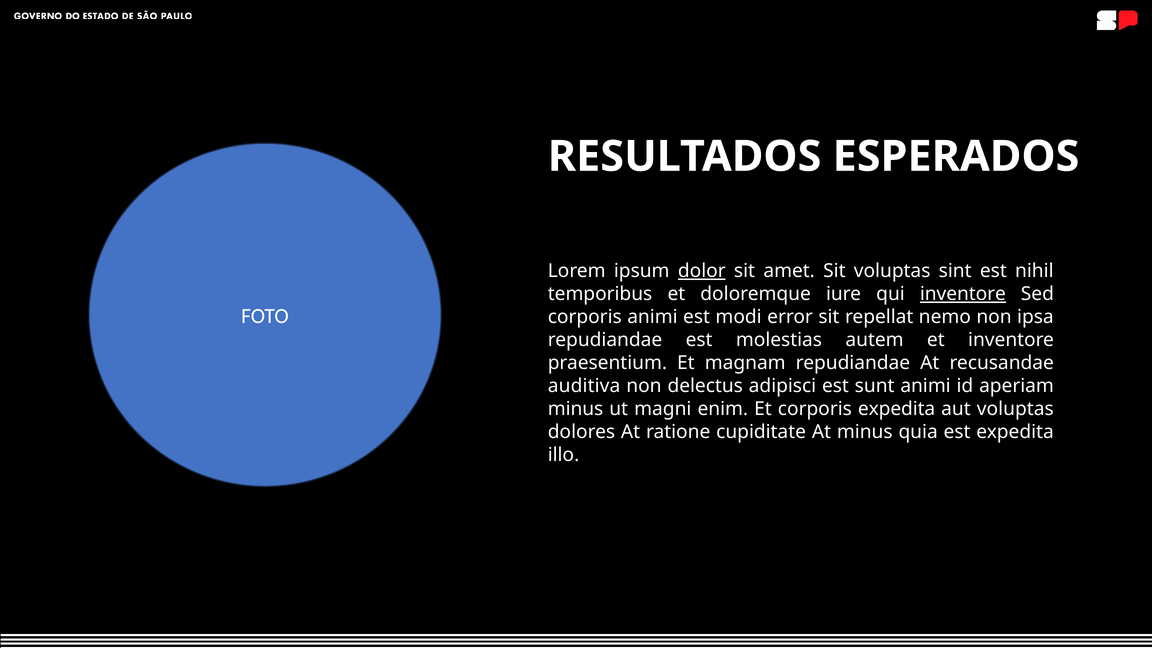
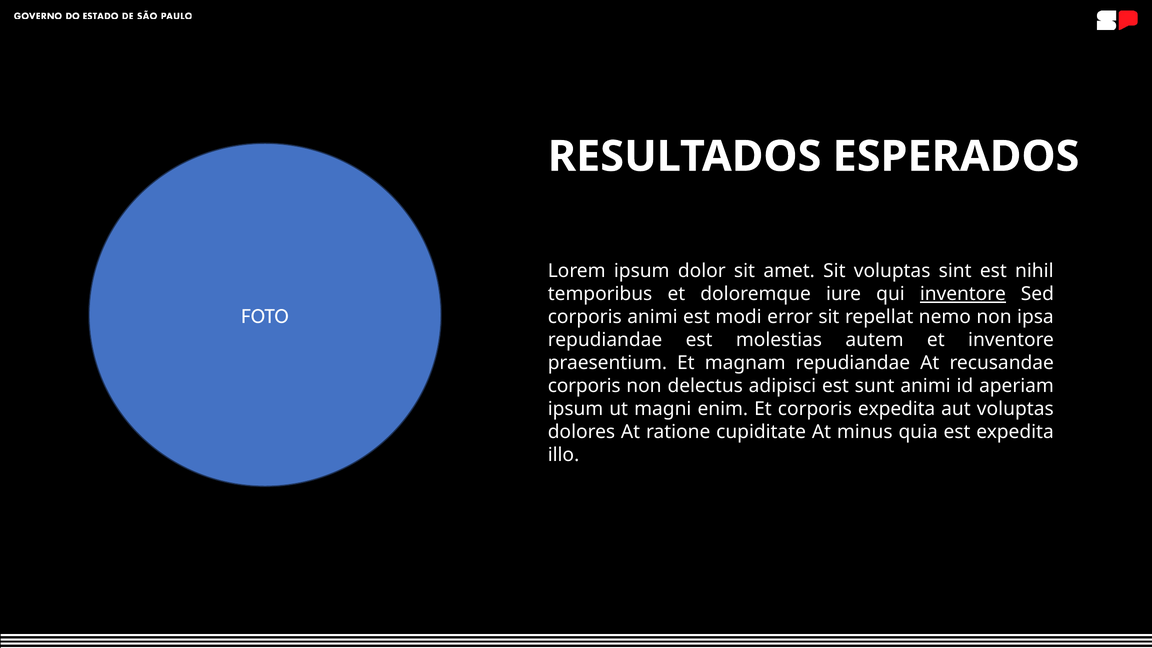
dolor underline: present -> none
auditiva at (584, 386): auditiva -> corporis
minus at (576, 409): minus -> ipsum
